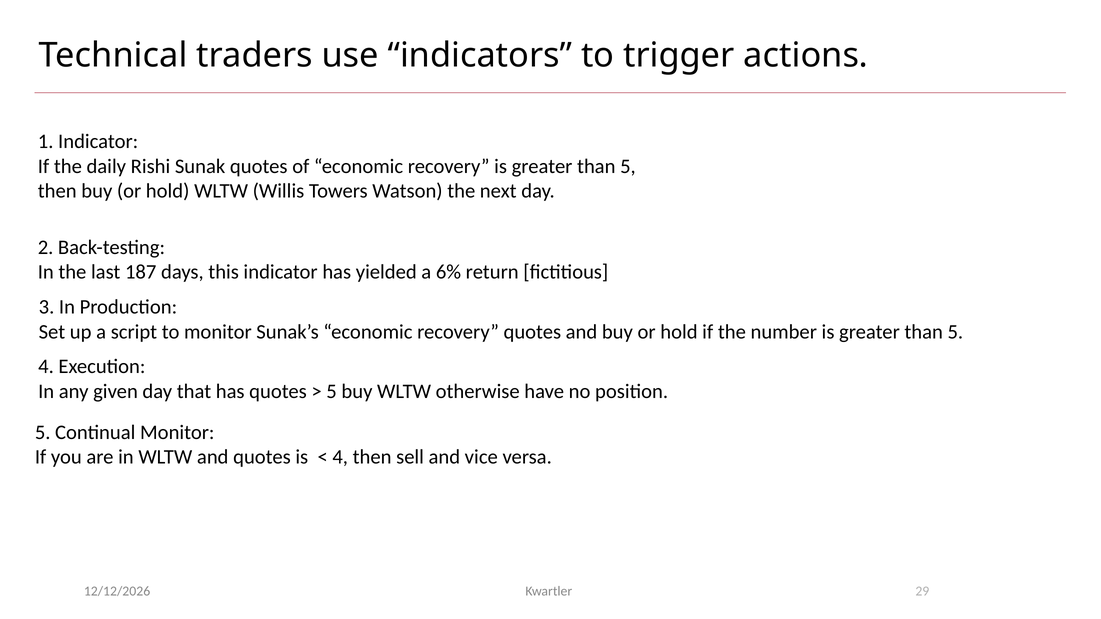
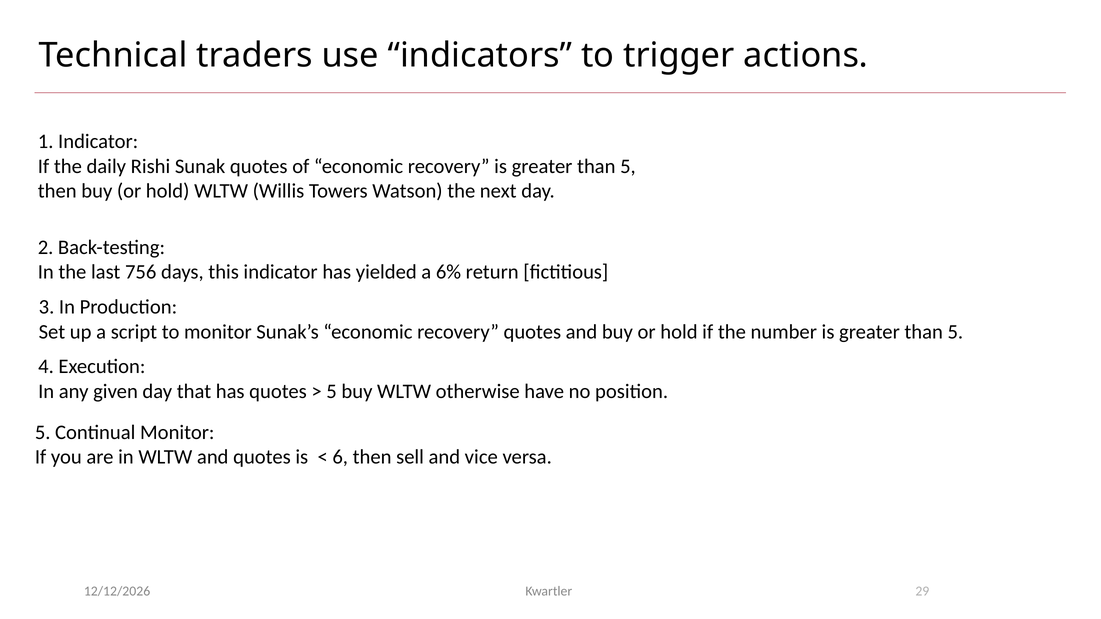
187: 187 -> 756
4 at (340, 457): 4 -> 6
